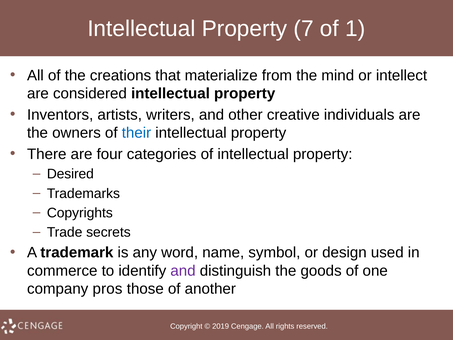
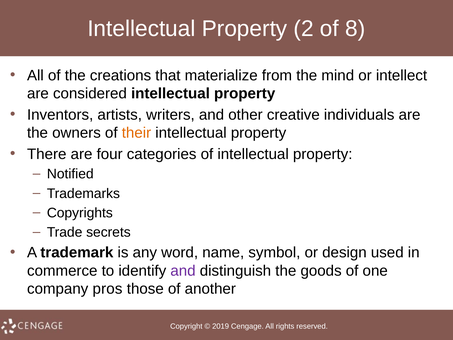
7: 7 -> 2
1: 1 -> 8
their colour: blue -> orange
Desired: Desired -> Notified
